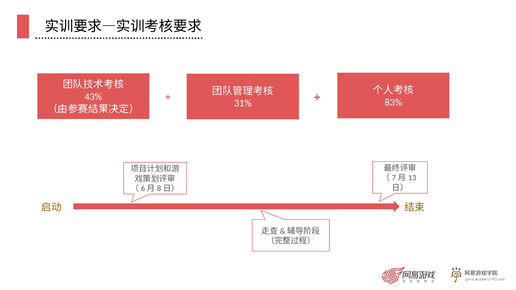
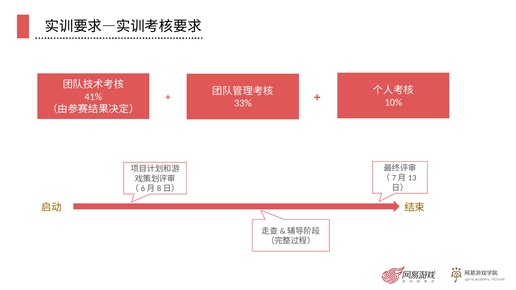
43%: 43% -> 41%
83%: 83% -> 10%
31%: 31% -> 33%
